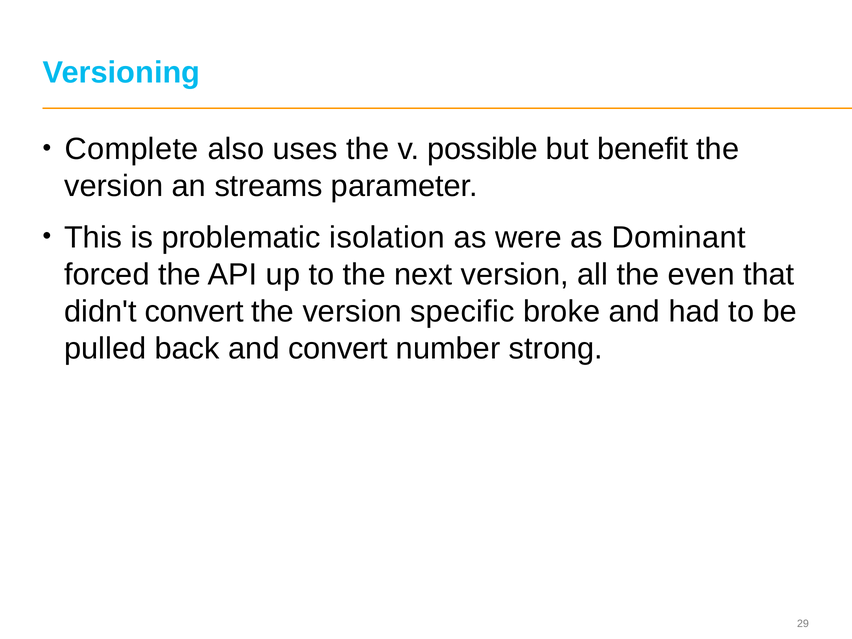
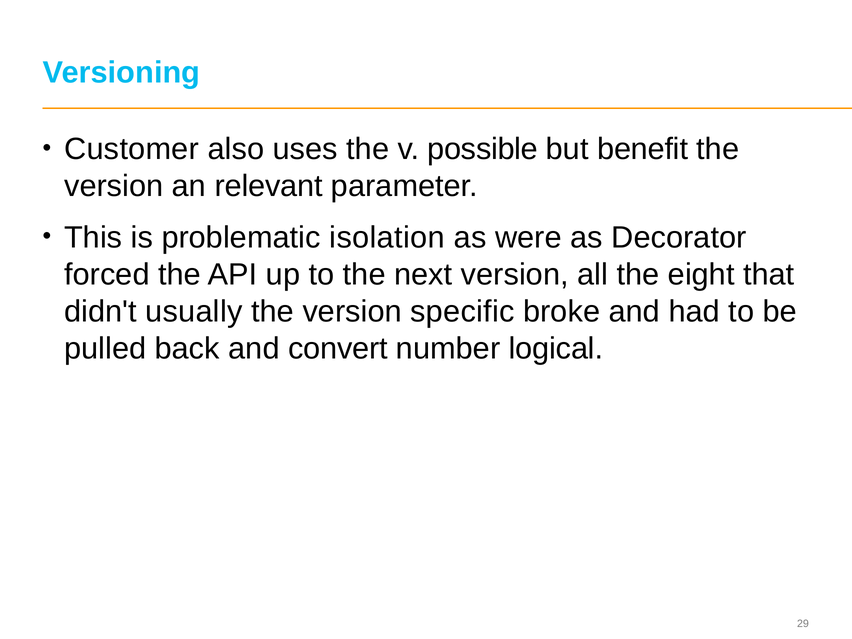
Complete: Complete -> Customer
streams: streams -> relevant
Dominant: Dominant -> Decorator
even: even -> eight
didn't convert: convert -> usually
strong: strong -> logical
